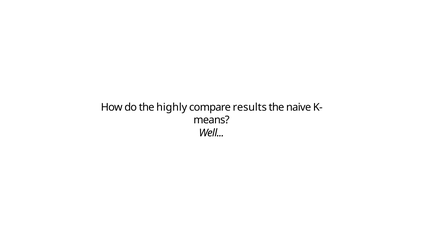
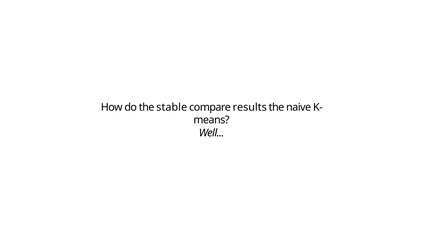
highly: highly -> stable
